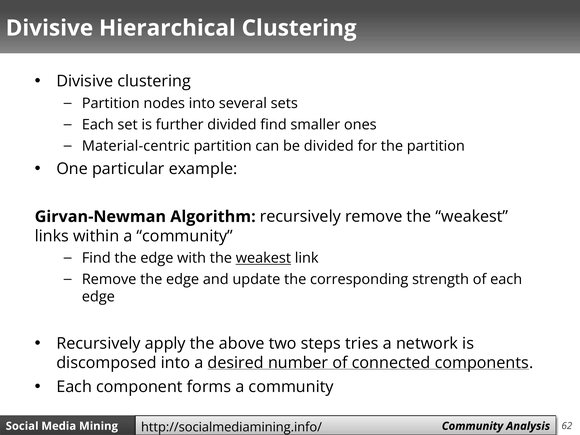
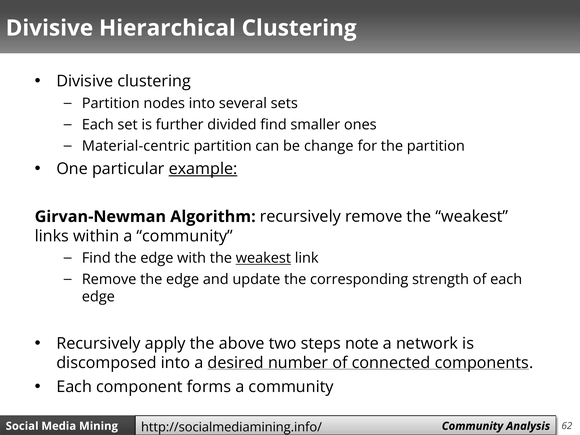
be divided: divided -> change
example underline: none -> present
tries: tries -> note
